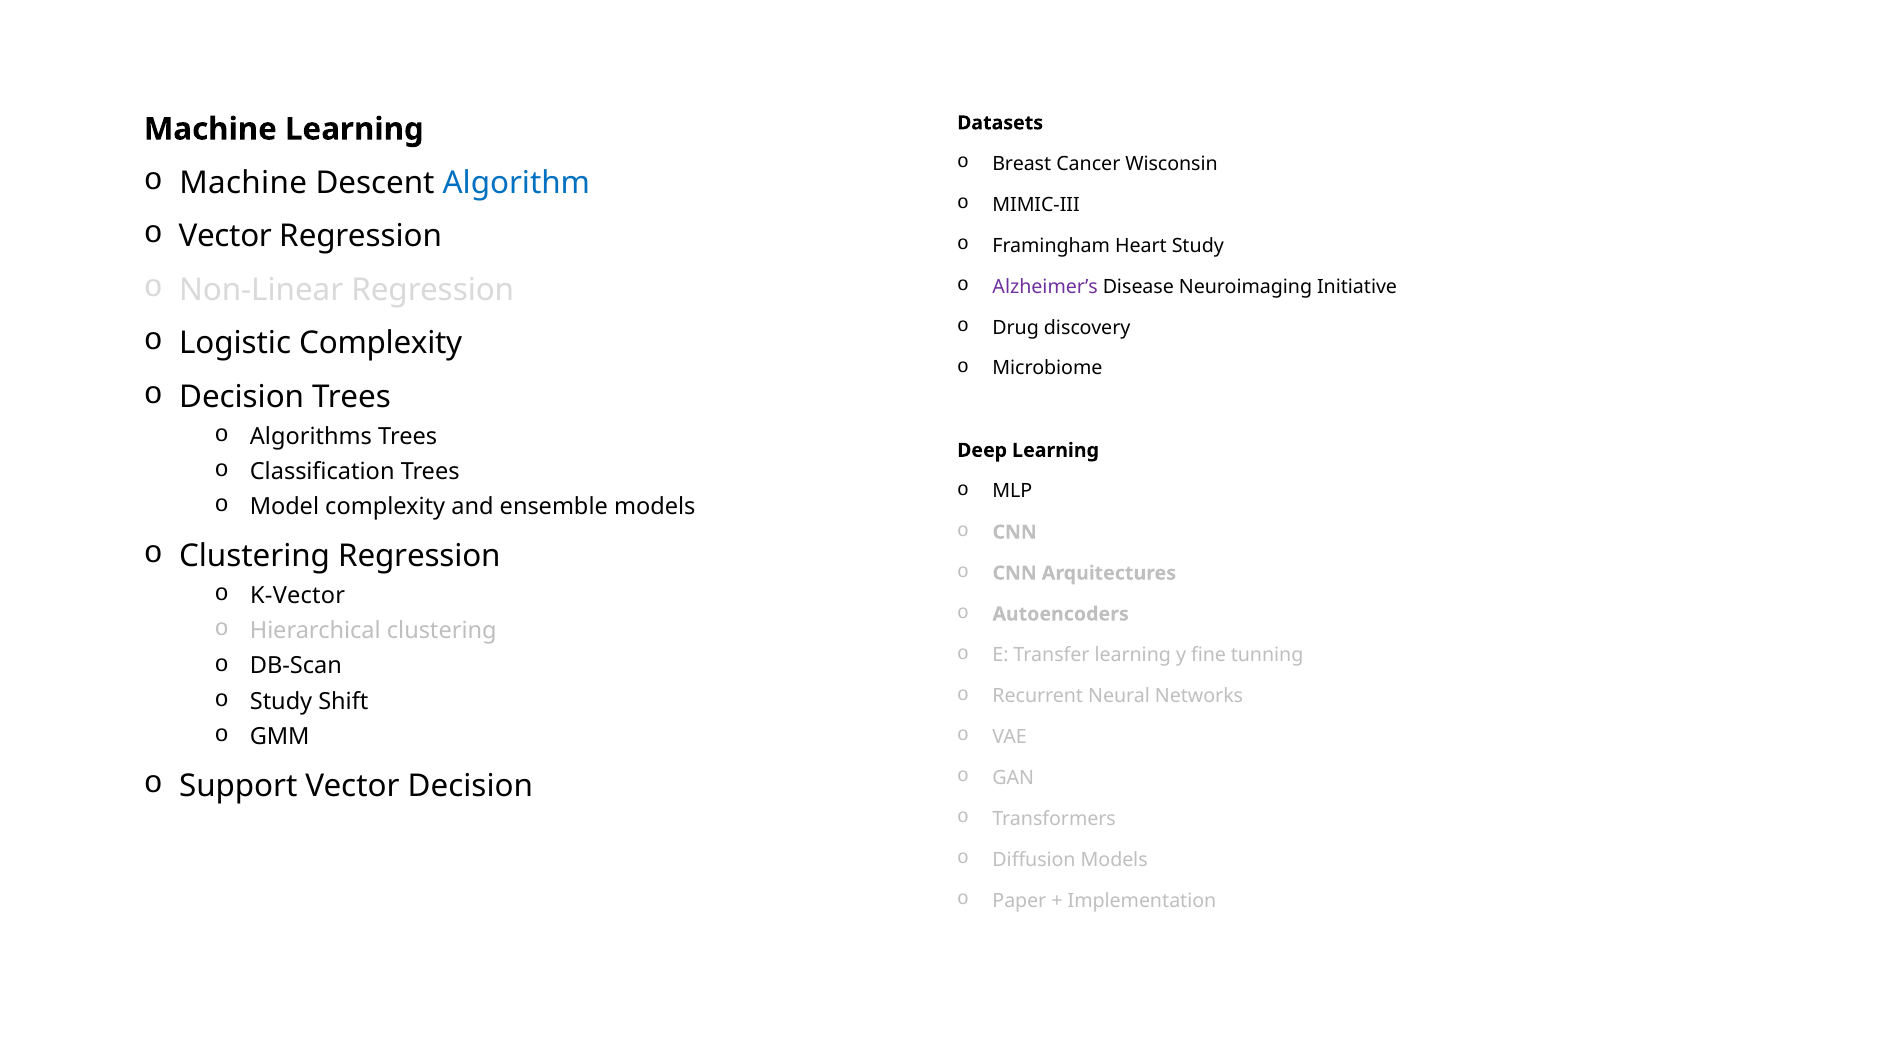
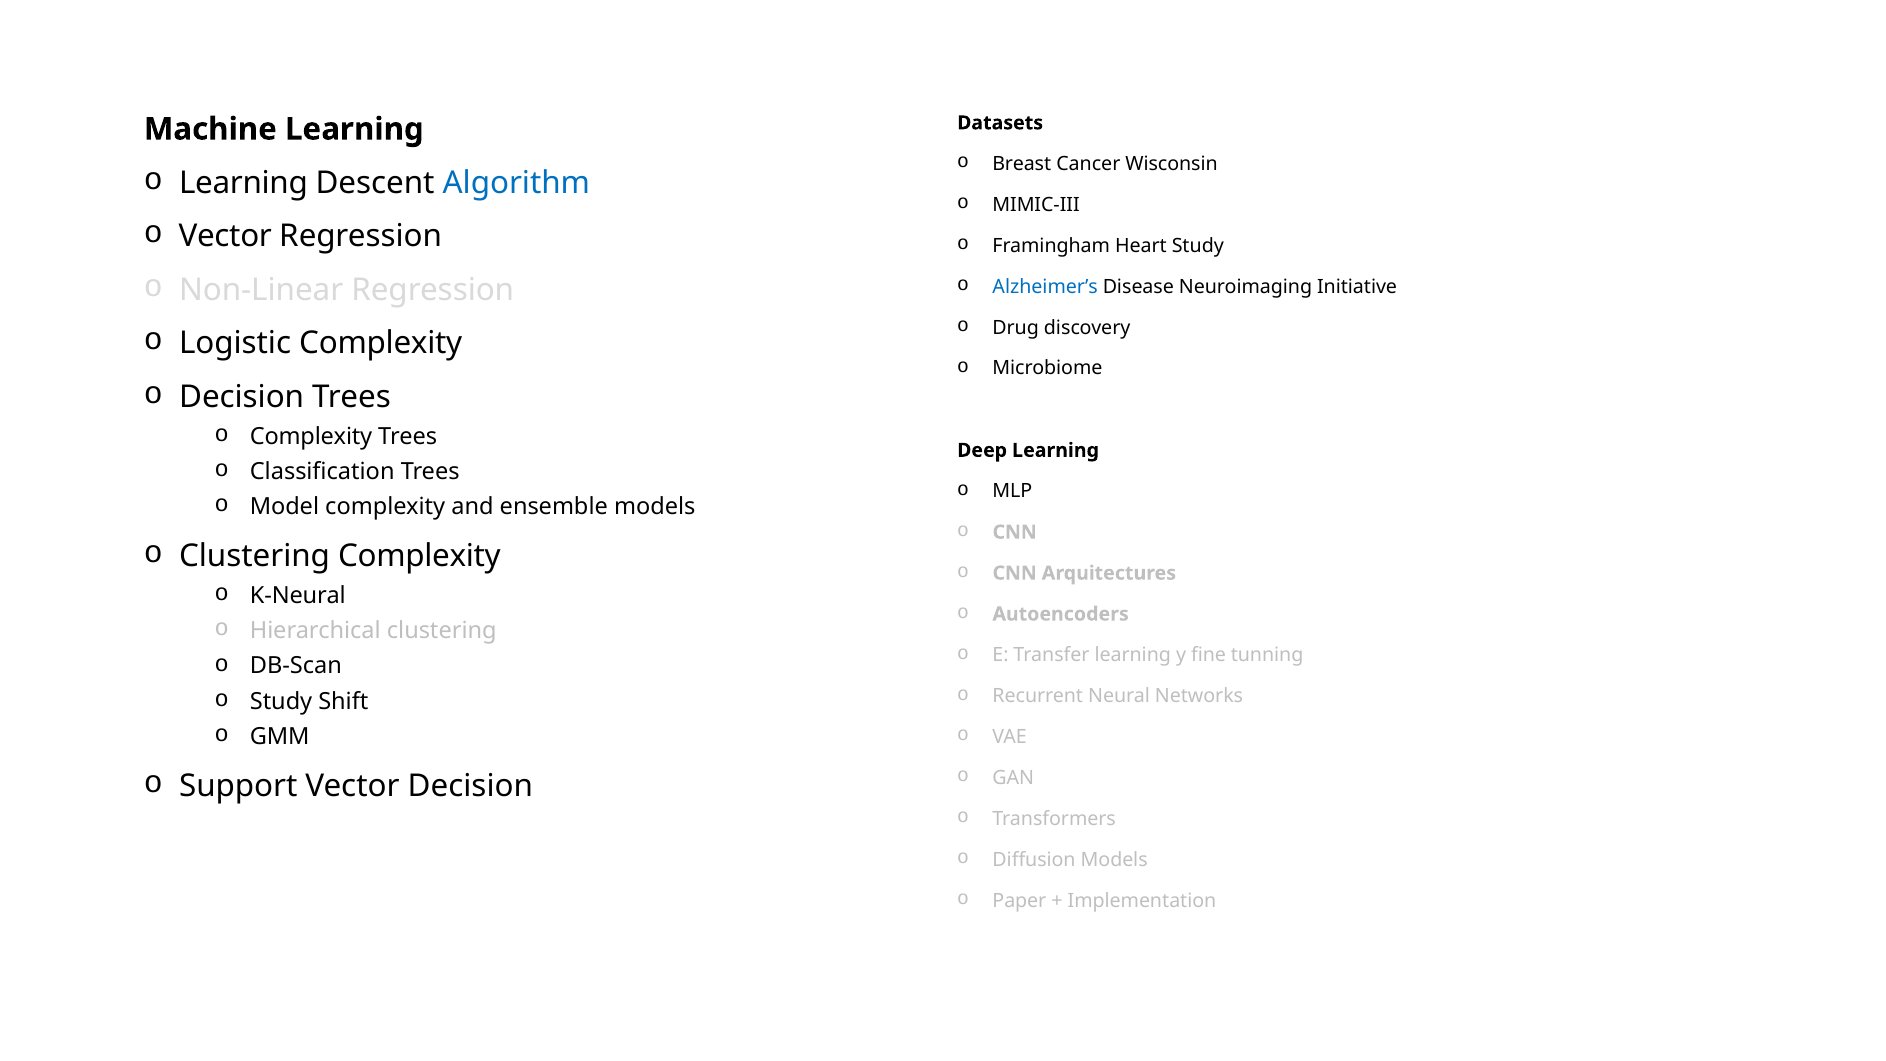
Machine at (243, 183): Machine -> Learning
Alzheimer’s colour: purple -> blue
Algorithms at (311, 436): Algorithms -> Complexity
Clustering Regression: Regression -> Complexity
K-Vector: K-Vector -> K-Neural
